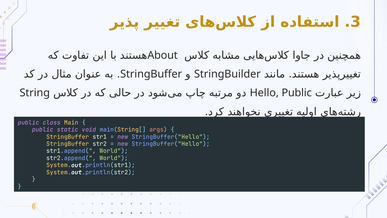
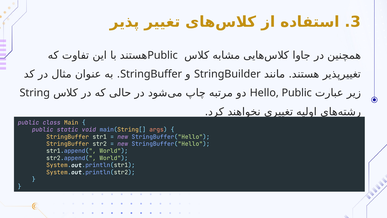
About at (163, 55): About -> Public
